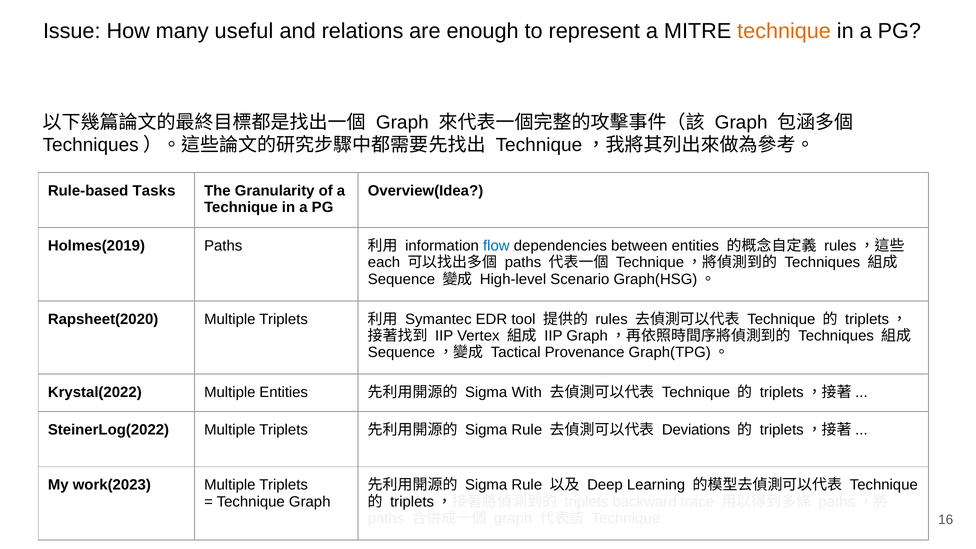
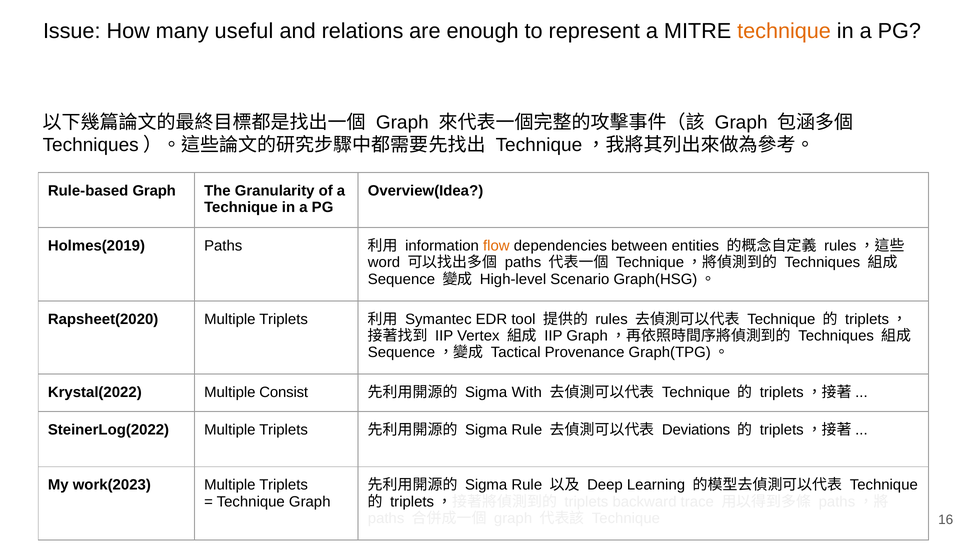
Rule-based Tasks: Tasks -> Graph
flow colour: blue -> orange
each: each -> word
Multiple Entities: Entities -> Consist
